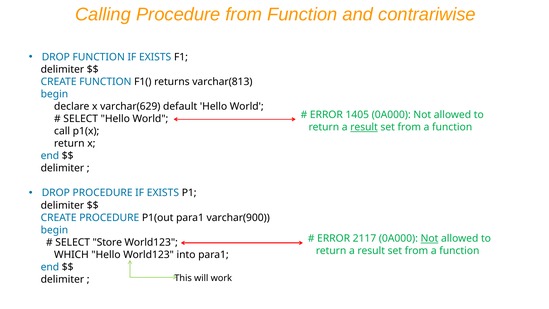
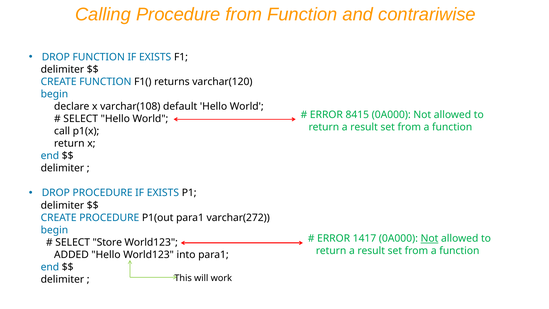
varchar(813: varchar(813 -> varchar(120
varchar(629: varchar(629 -> varchar(108
1405: 1405 -> 8415
result at (364, 127) underline: present -> none
varchar(900: varchar(900 -> varchar(272
2117: 2117 -> 1417
WHICH: WHICH -> ADDED
